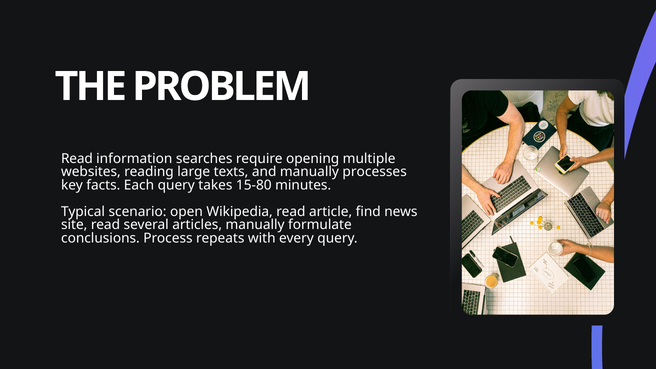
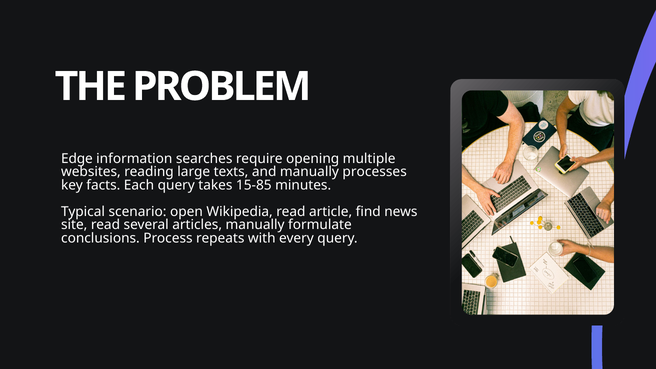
Read at (77, 159): Read -> Edge
15-80: 15-80 -> 15-85
